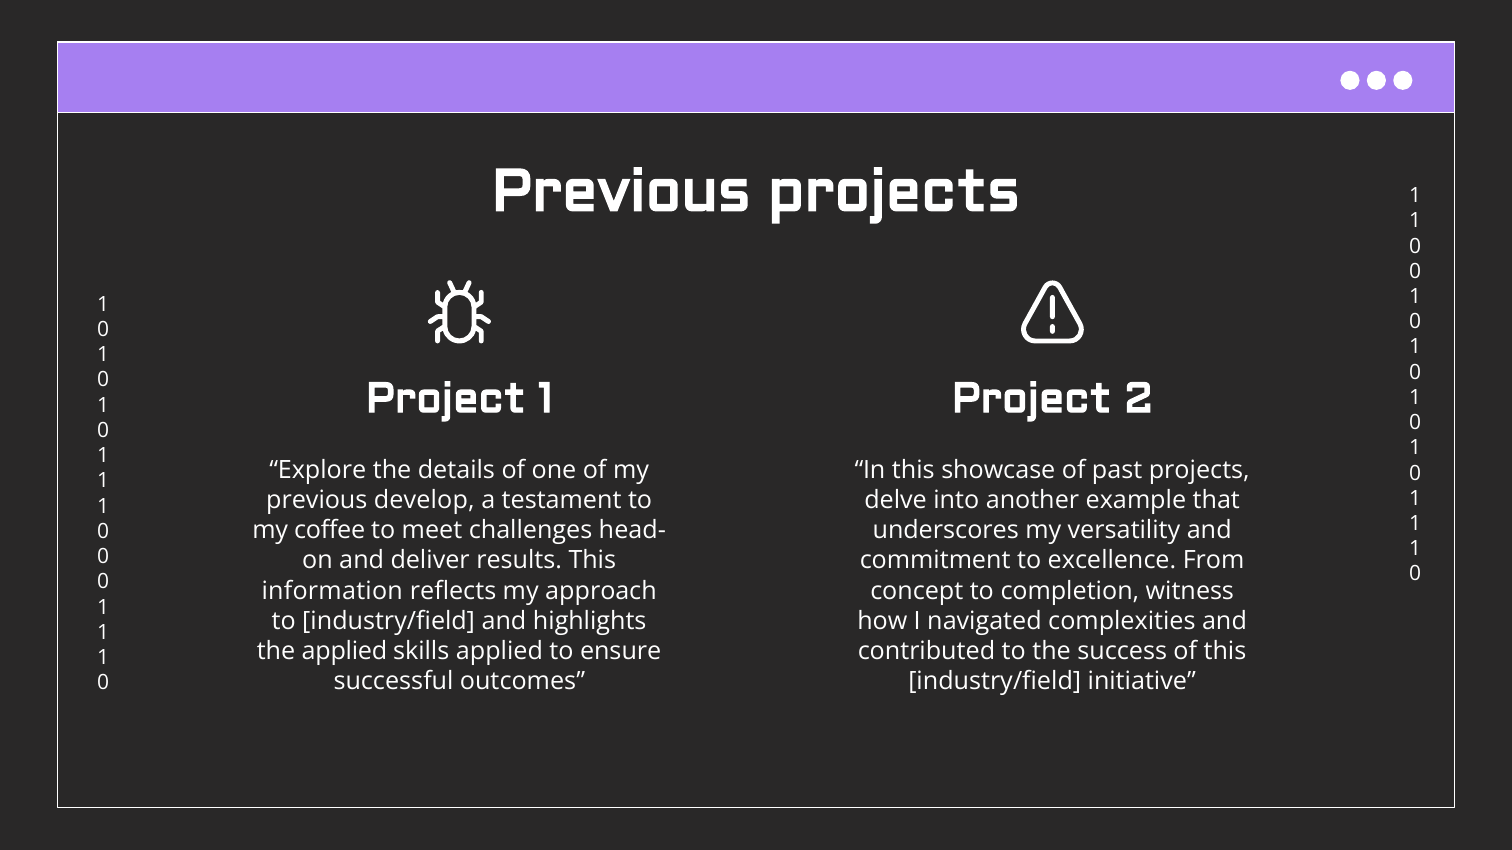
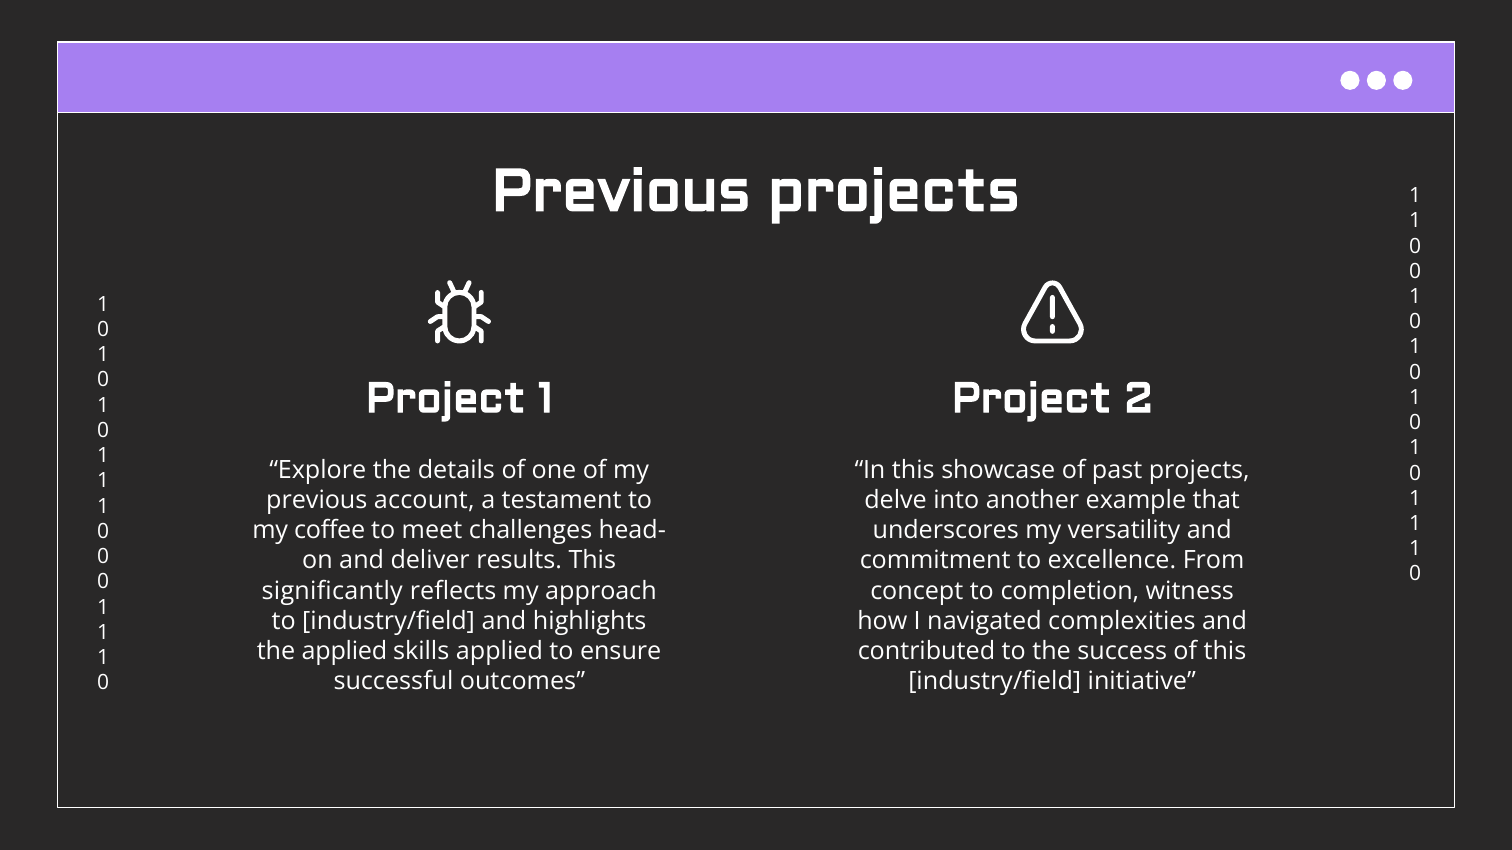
develop: develop -> account
information: information -> significantly
